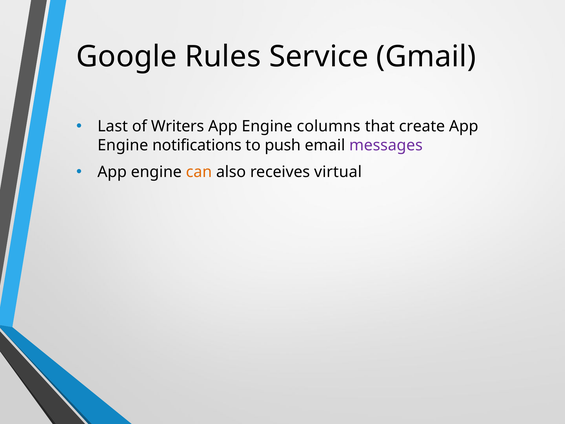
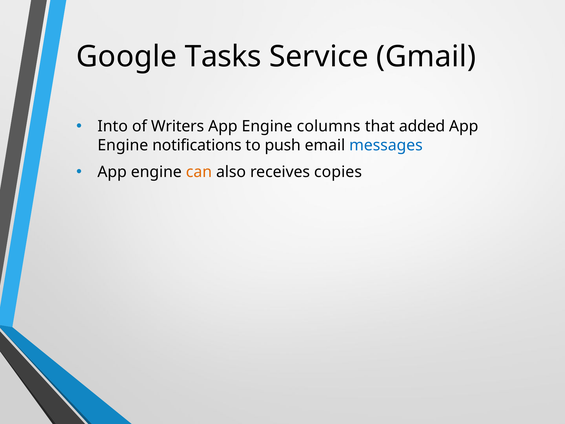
Rules: Rules -> Tasks
Last: Last -> Into
create: create -> added
messages colour: purple -> blue
virtual: virtual -> copies
